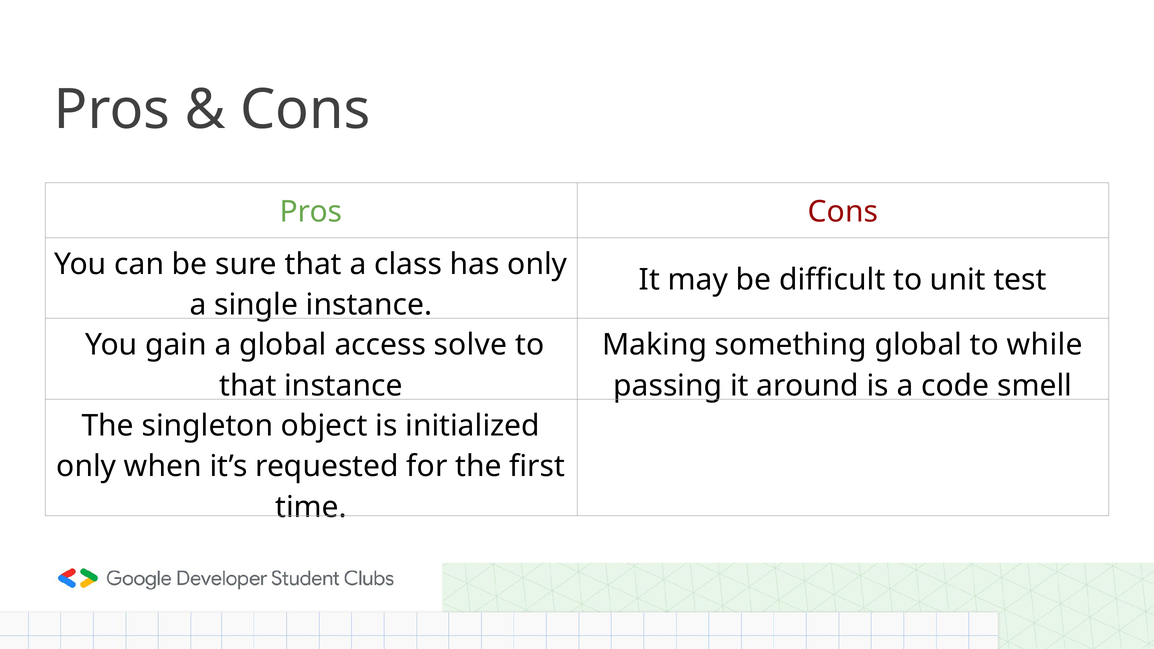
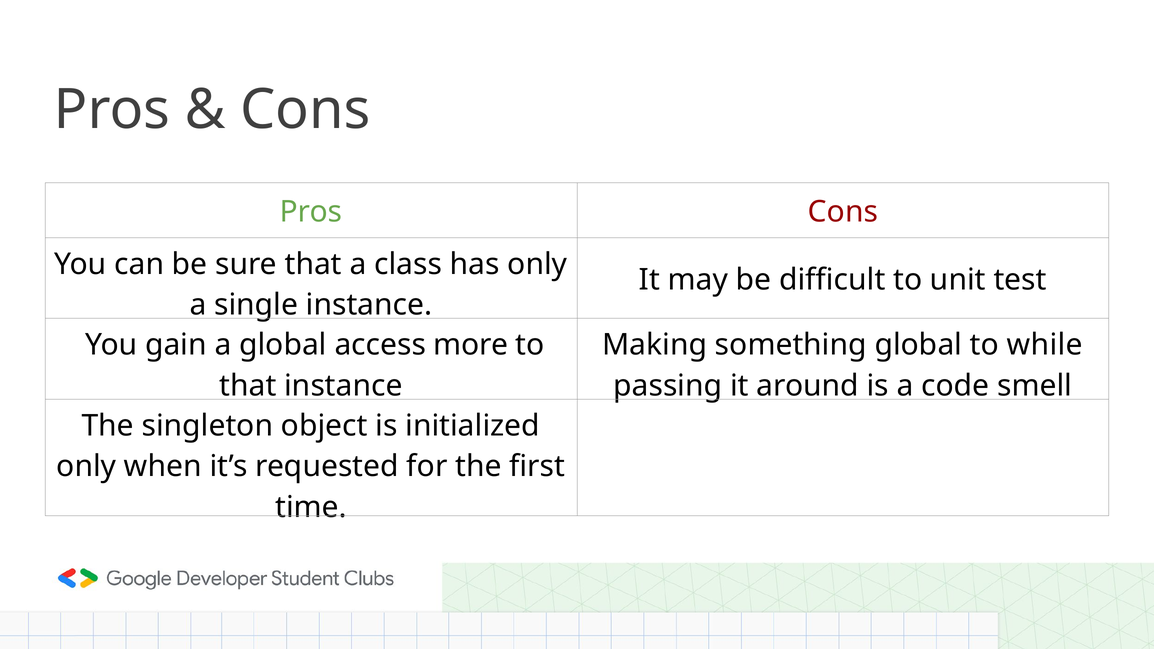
solve: solve -> more
